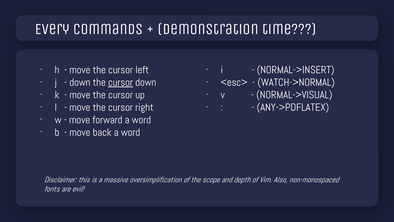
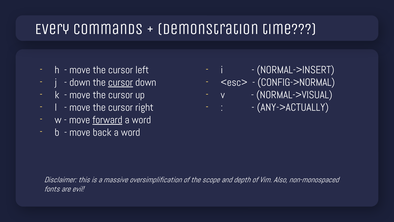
WATCH->NORMAL: WATCH->NORMAL -> CONFIG->NORMAL
ANY->PDFLATEX: ANY->PDFLATEX -> ANY->ACTUALLY
forward underline: none -> present
